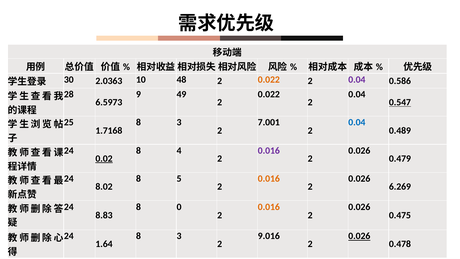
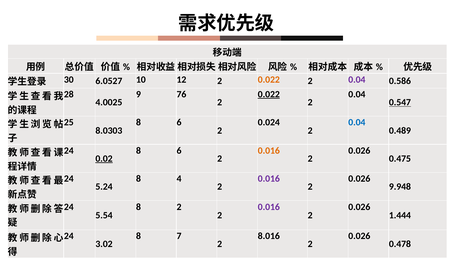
2.0363: 2.0363 -> 6.0527
48: 48 -> 12
49: 49 -> 76
0.022 at (269, 94) underline: none -> present
6.5973: 6.5973 -> 4.0025
3 at (179, 122): 3 -> 6
7.001: 7.001 -> 0.024
1.7168: 1.7168 -> 8.0303
4 at (179, 150): 4 -> 6
0.016 at (269, 150) colour: purple -> orange
0.479: 0.479 -> 0.475
5: 5 -> 4
0.016 at (269, 179) colour: orange -> purple
8.02: 8.02 -> 5.24
6.269: 6.269 -> 9.948
8 0: 0 -> 2
0.016 at (269, 207) colour: orange -> purple
8.83: 8.83 -> 5.54
0.475: 0.475 -> 1.444
3 at (179, 236): 3 -> 7
9.016: 9.016 -> 8.016
0.026 at (359, 236) underline: present -> none
1.64: 1.64 -> 3.02
